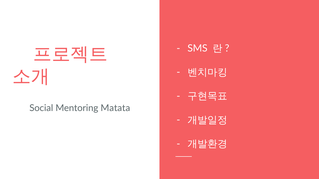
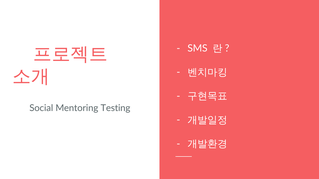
Matata: Matata -> Testing
